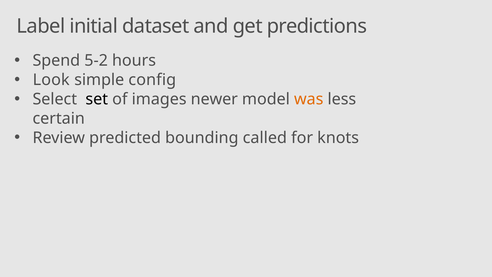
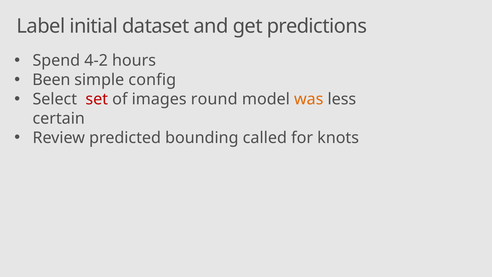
5-2: 5-2 -> 4-2
Look: Look -> Been
set colour: black -> red
newer: newer -> round
